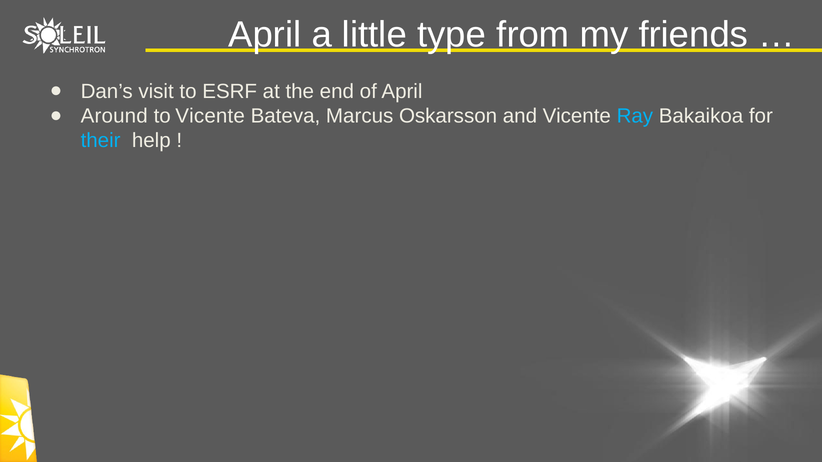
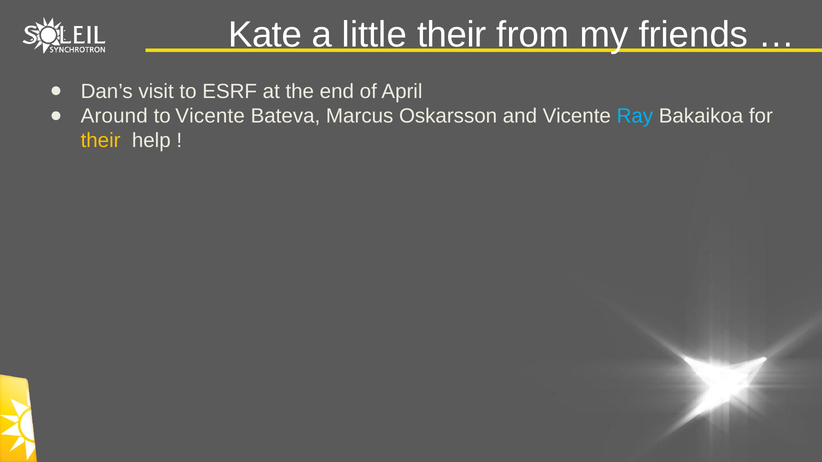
April at (265, 35): April -> Kate
little type: type -> their
their at (101, 141) colour: light blue -> yellow
